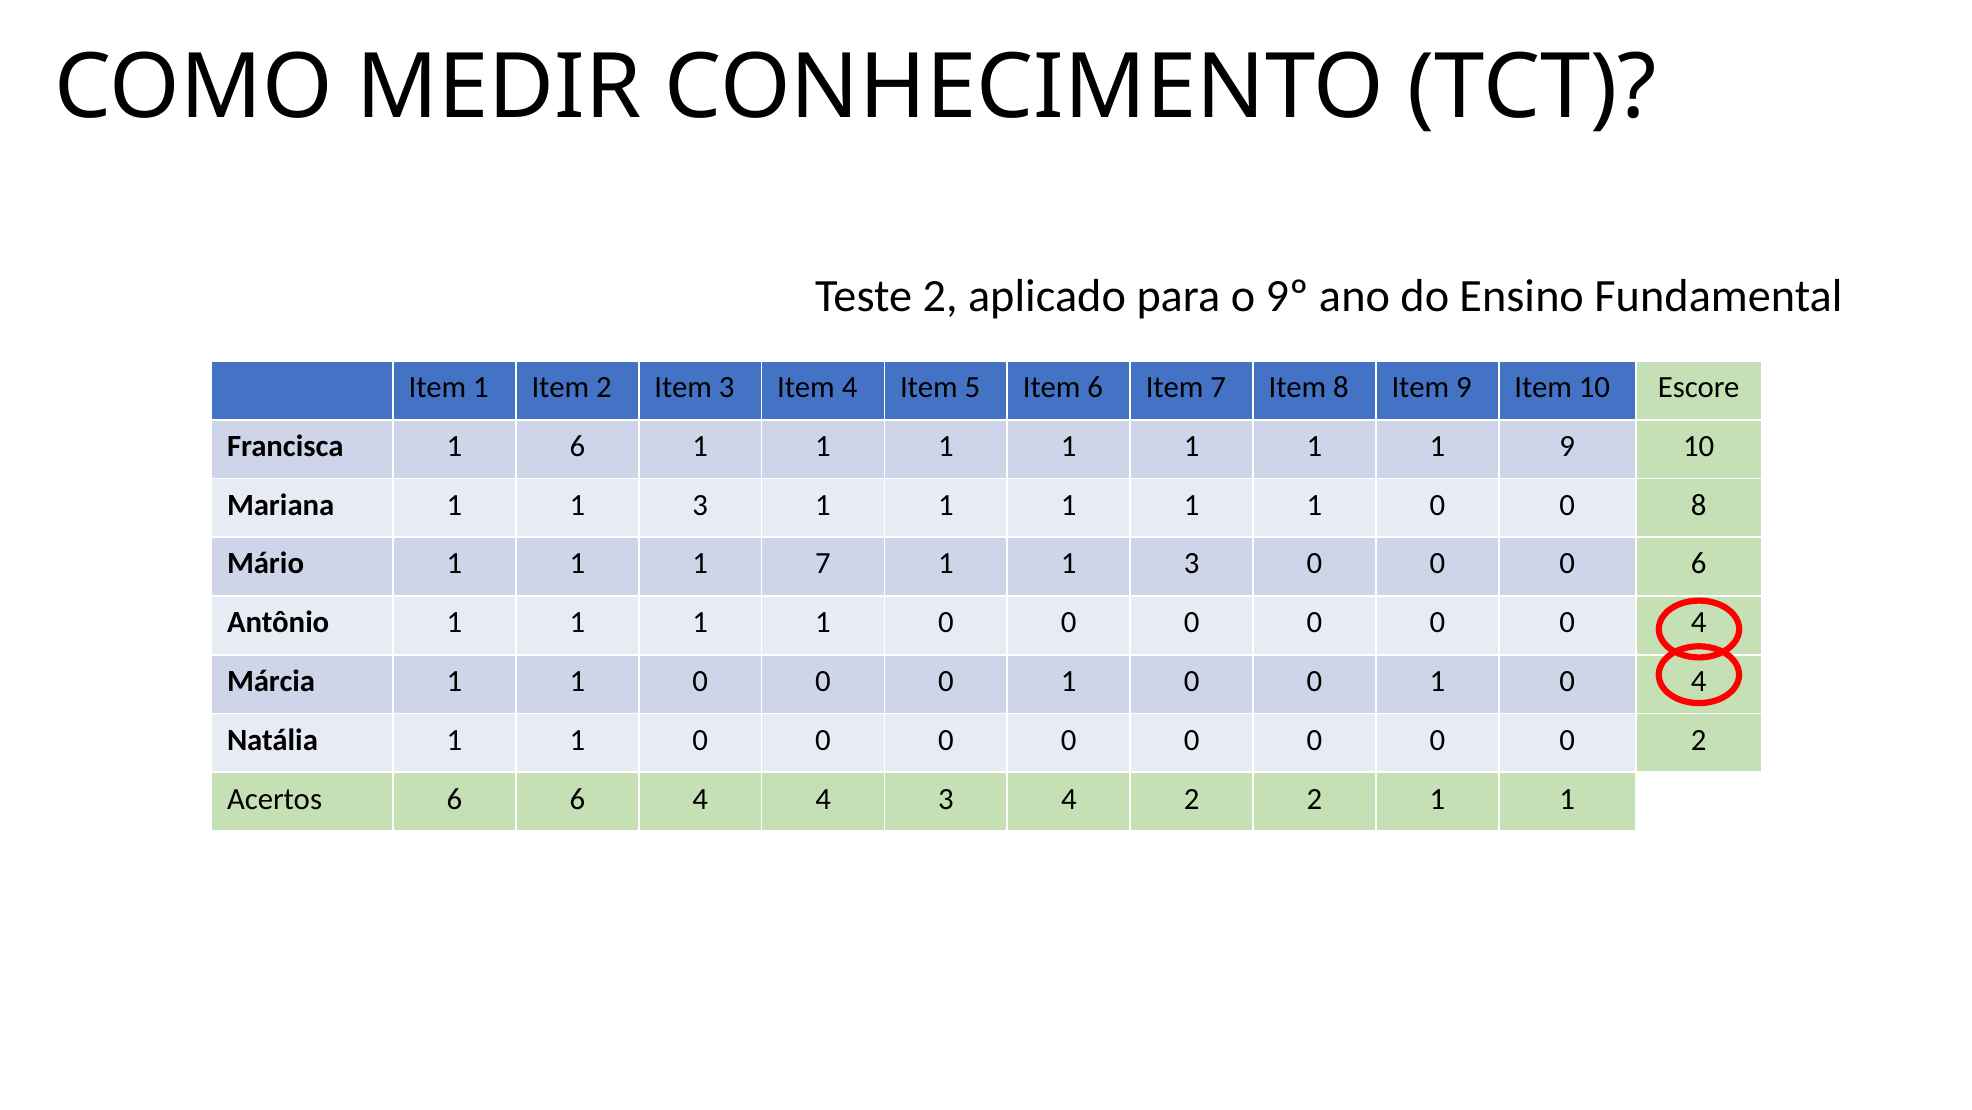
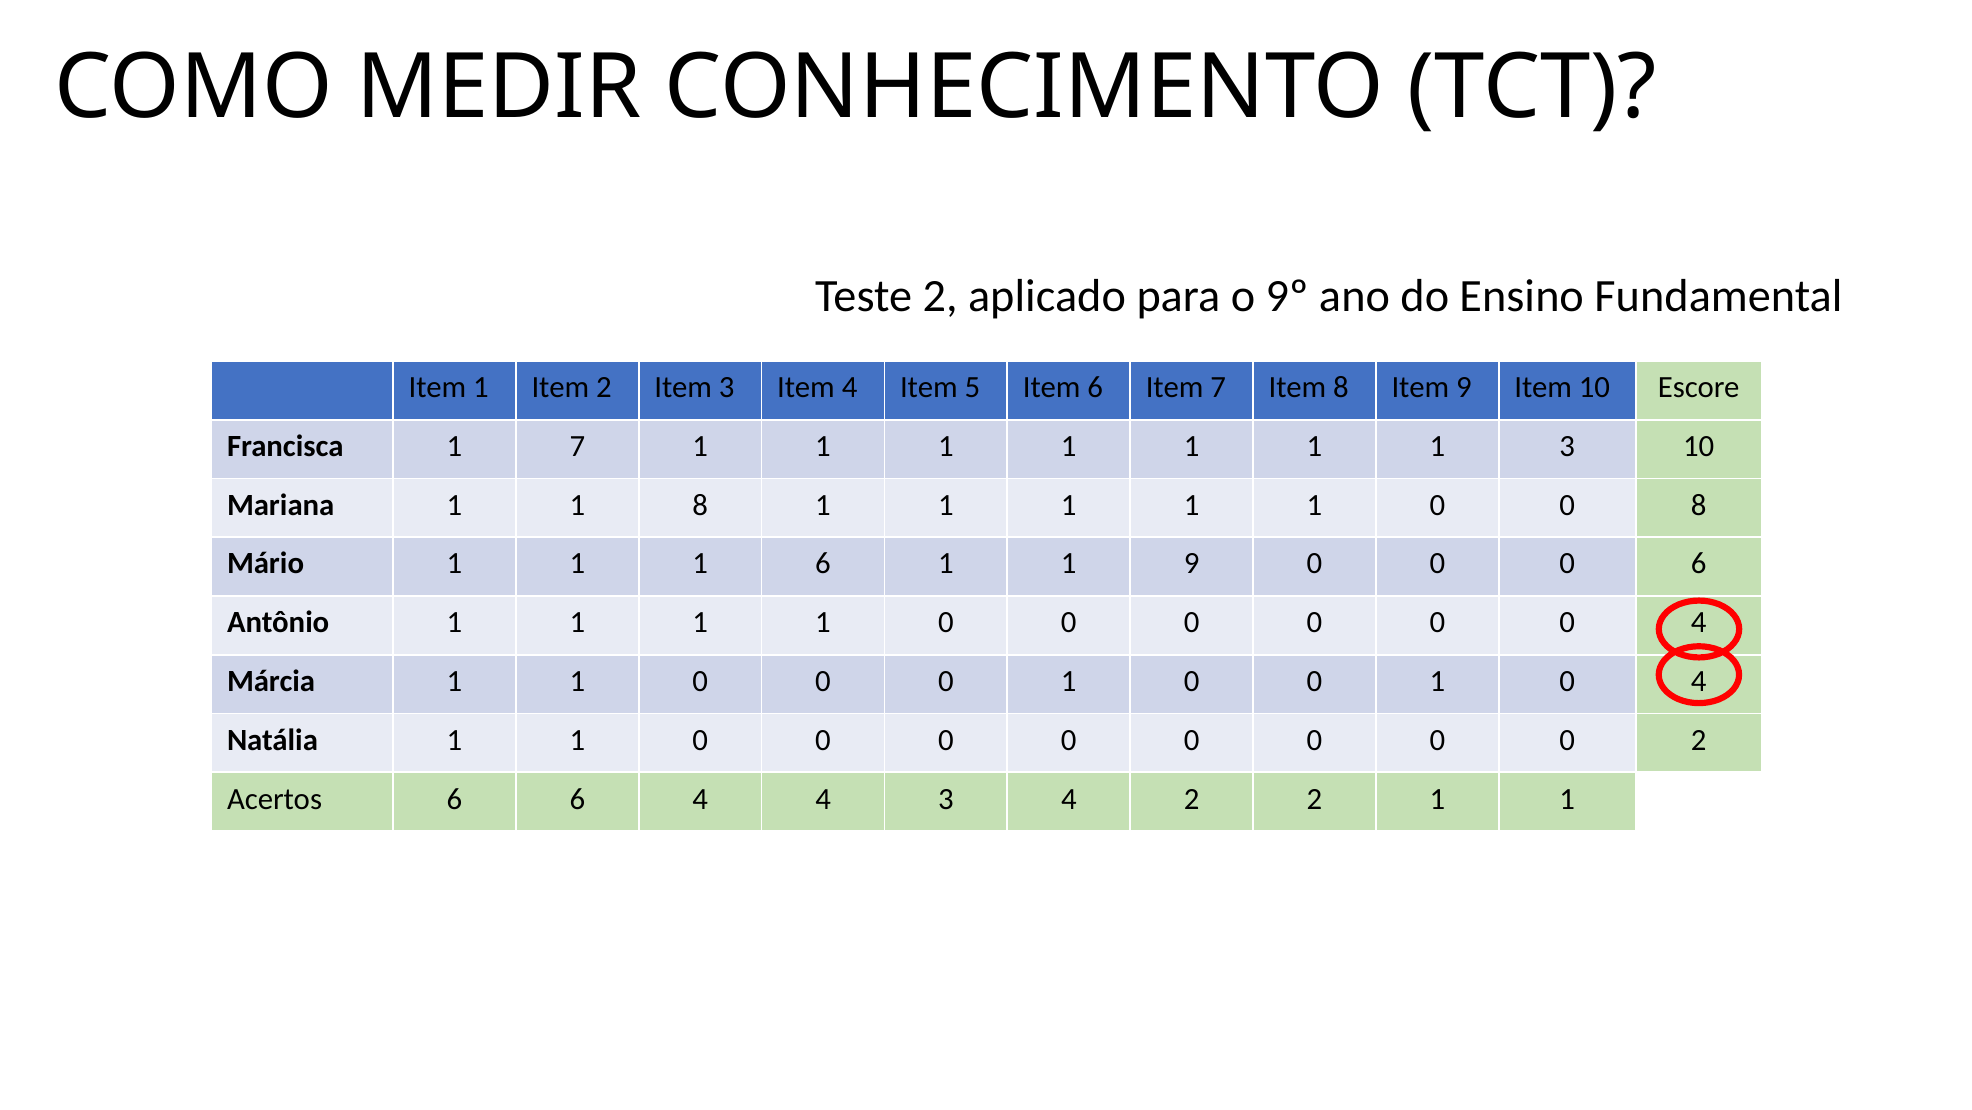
1 6: 6 -> 7
1 9: 9 -> 3
Mariana 1 1 3: 3 -> 8
1 7: 7 -> 6
3 at (1192, 563): 3 -> 9
